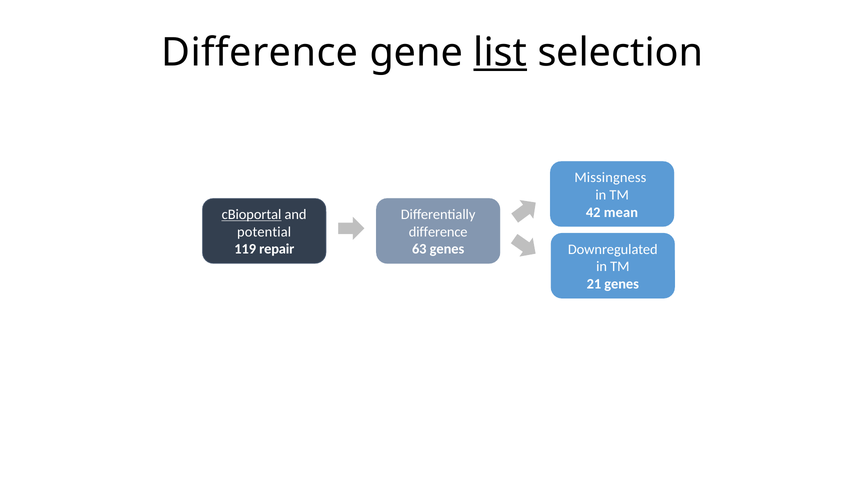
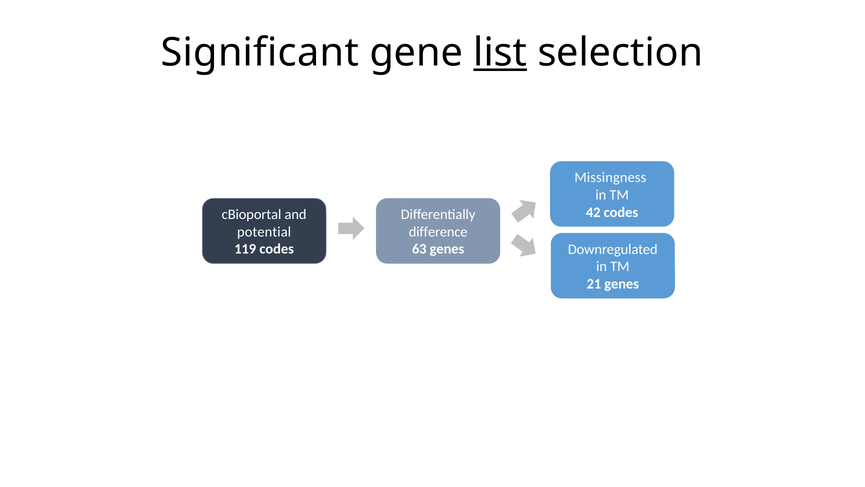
Difference at (260, 53): Difference -> Significant
42 mean: mean -> codes
cBioportal underline: present -> none
119 repair: repair -> codes
